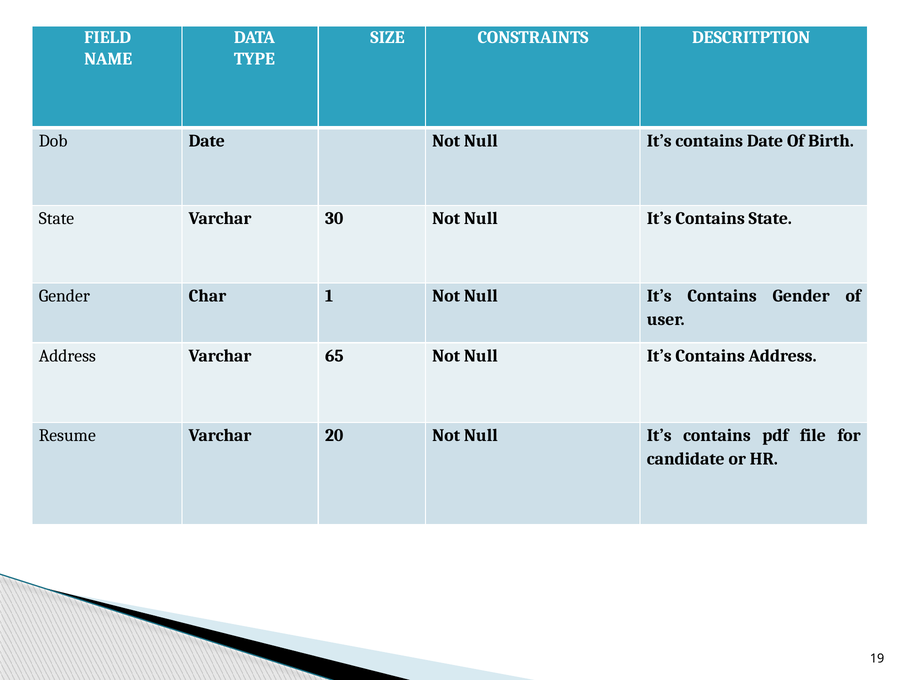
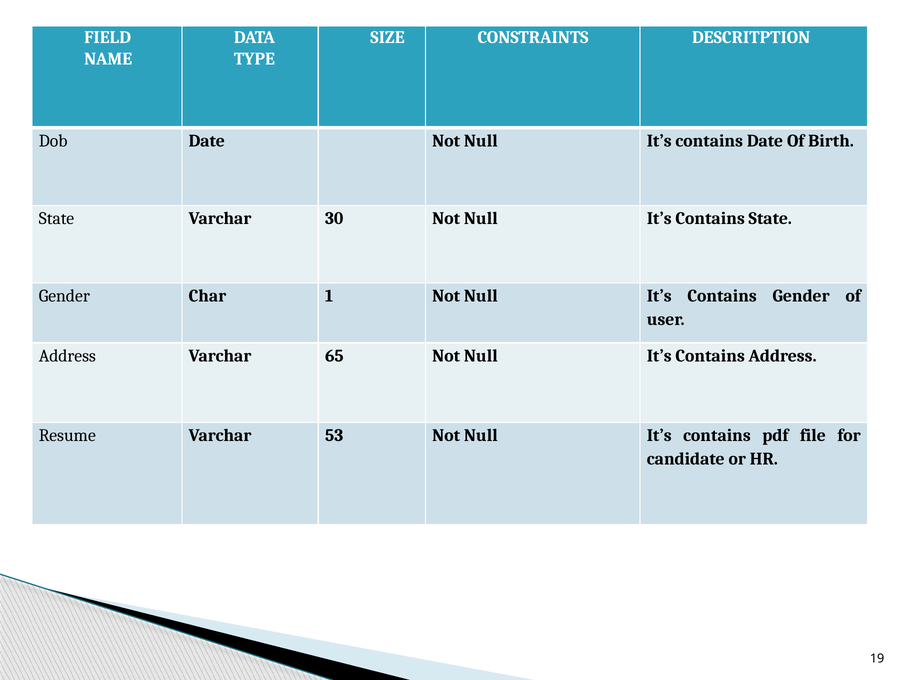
20: 20 -> 53
